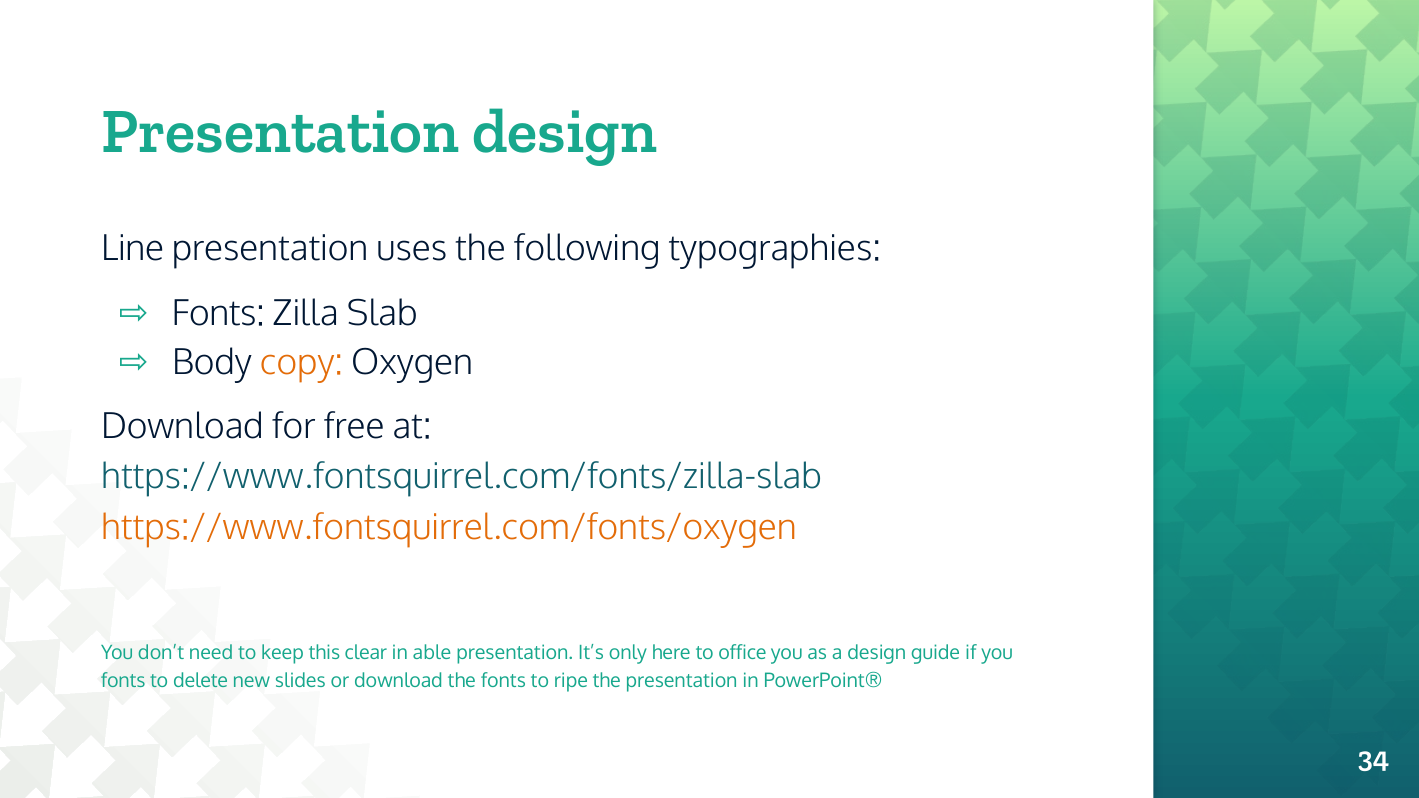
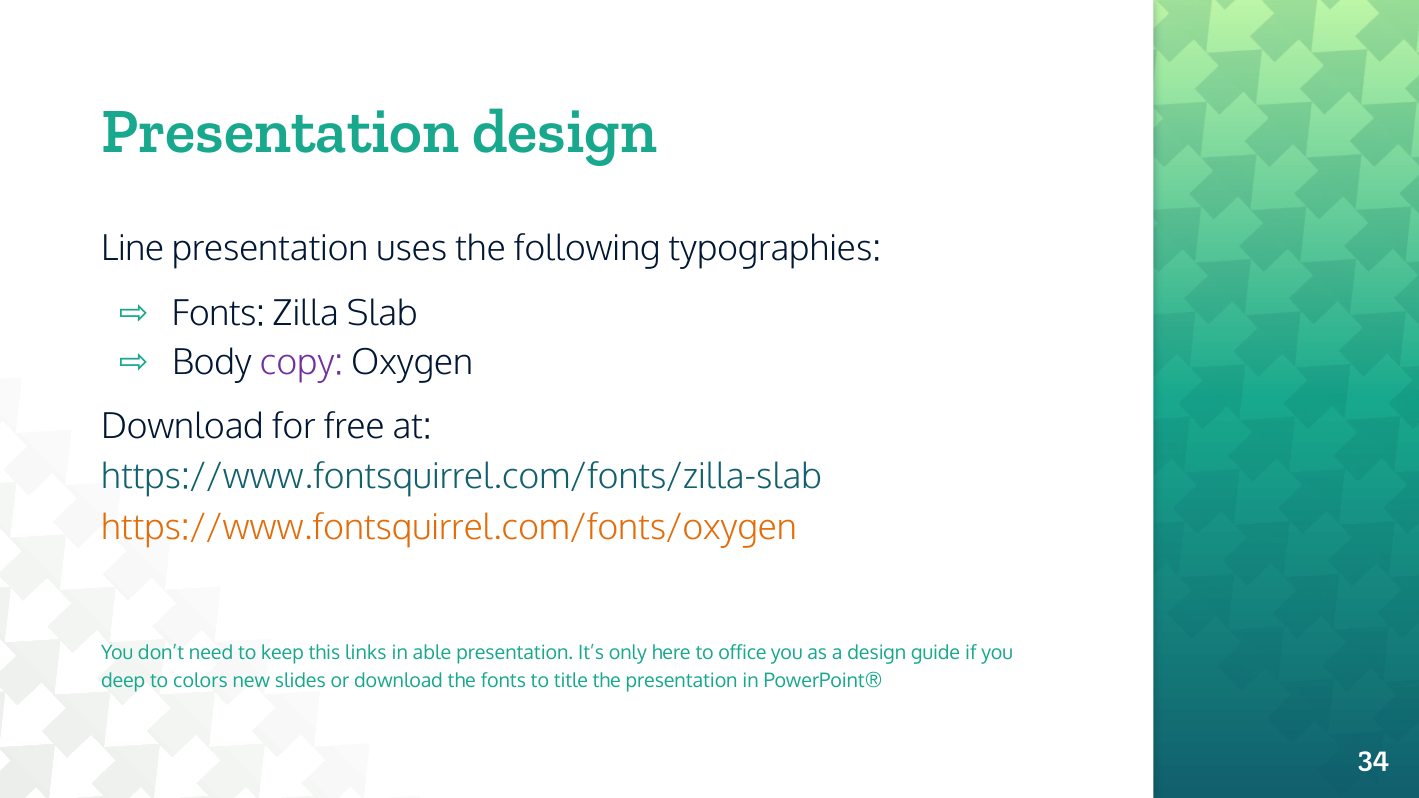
copy colour: orange -> purple
clear: clear -> links
fonts at (123, 681): fonts -> deep
delete: delete -> colors
ripe: ripe -> title
